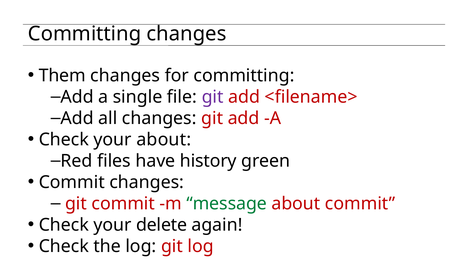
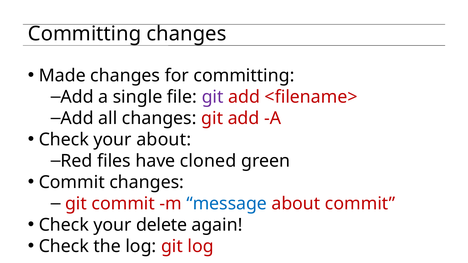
Them: Them -> Made
history: history -> cloned
message colour: green -> blue
